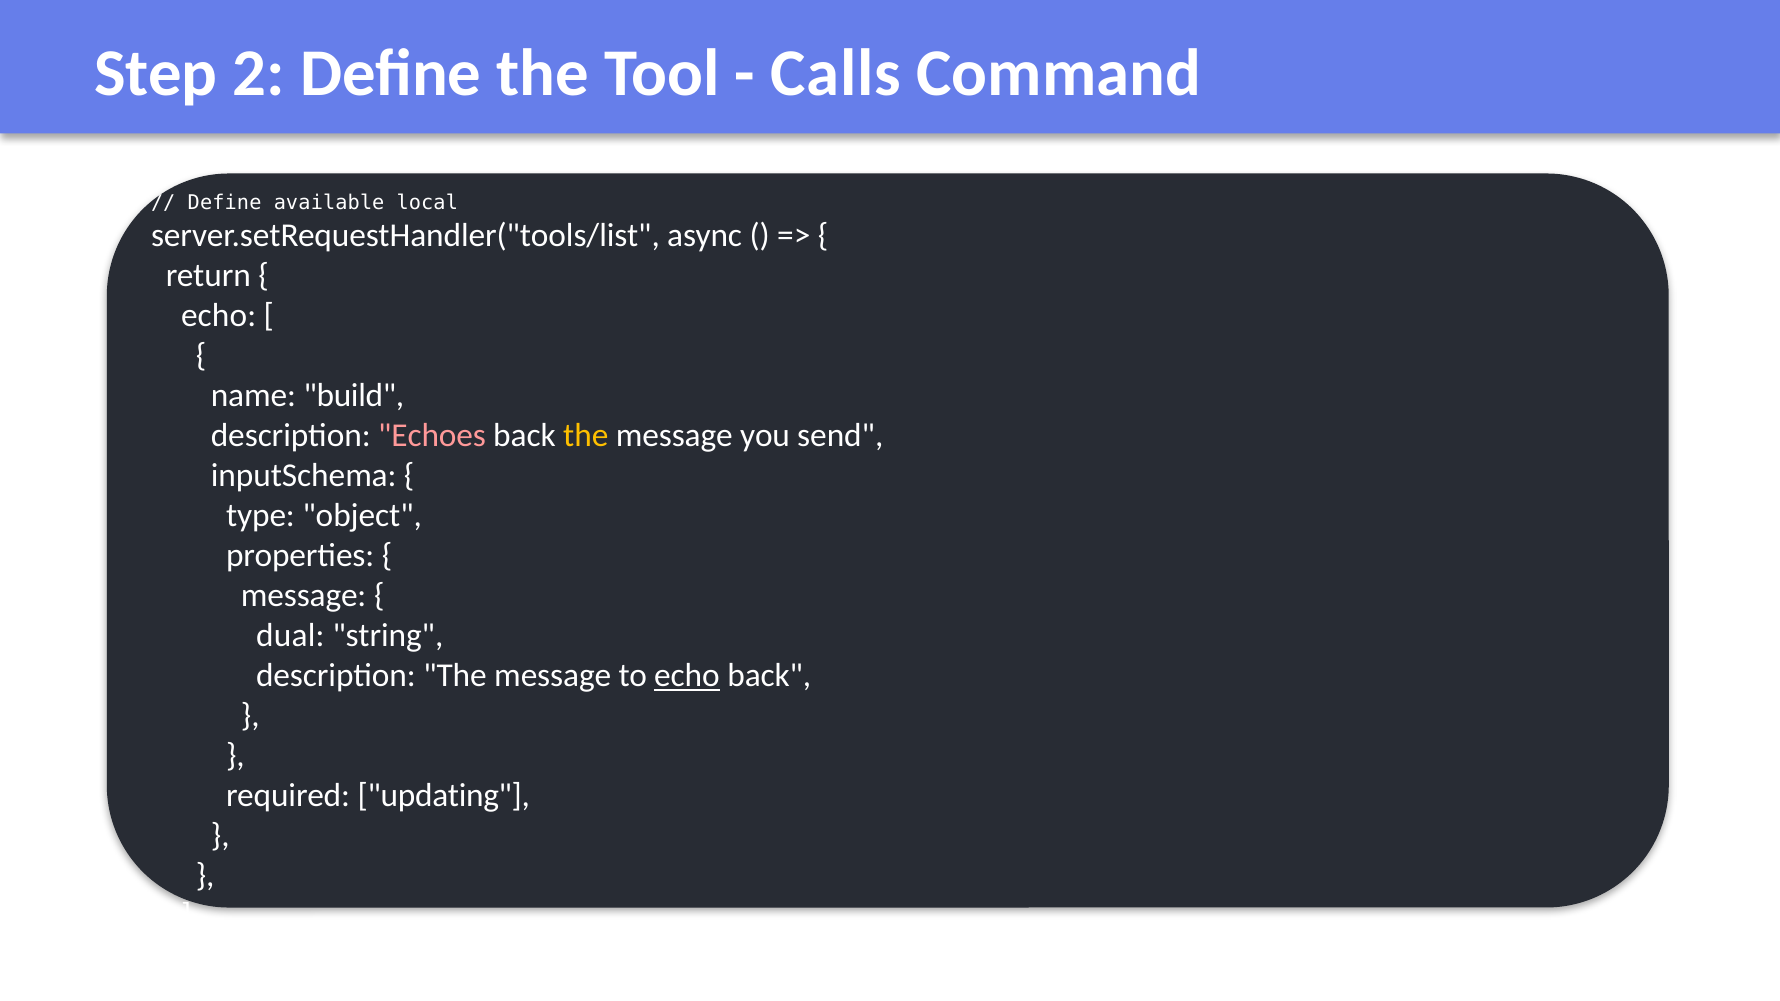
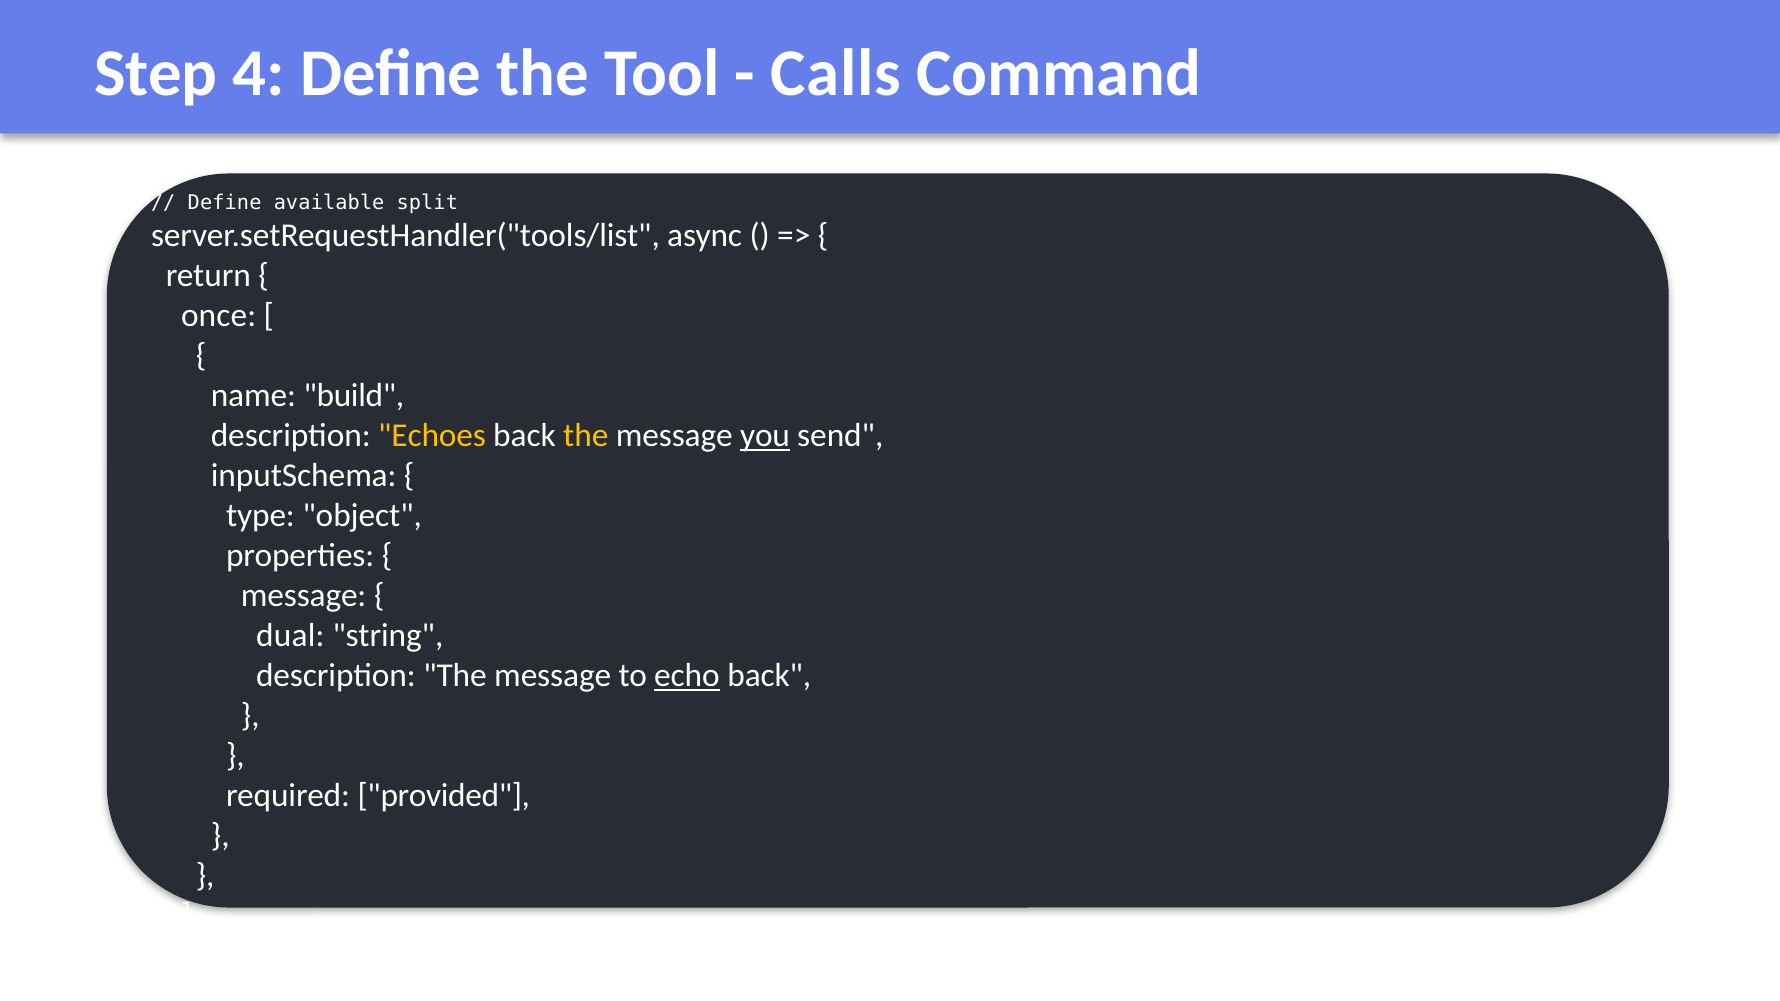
2: 2 -> 4
local: local -> split
echo at (219, 316): echo -> once
Echoes colour: pink -> yellow
you underline: none -> present
updating: updating -> provided
